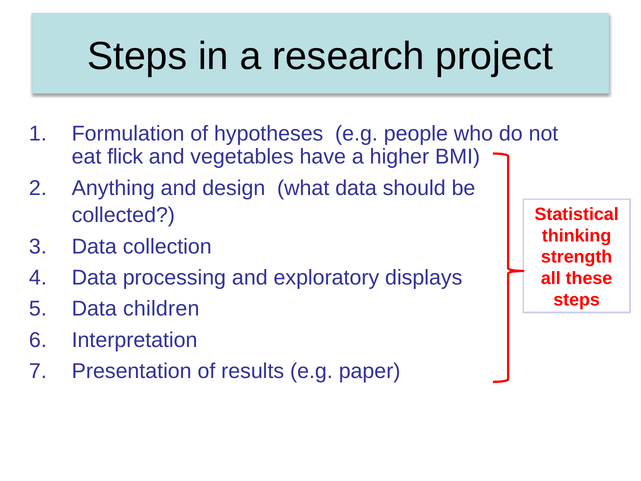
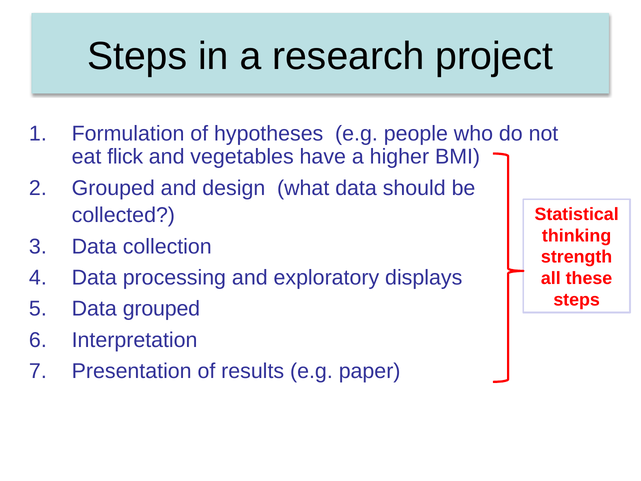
Anything at (113, 188): Anything -> Grouped
Data children: children -> grouped
